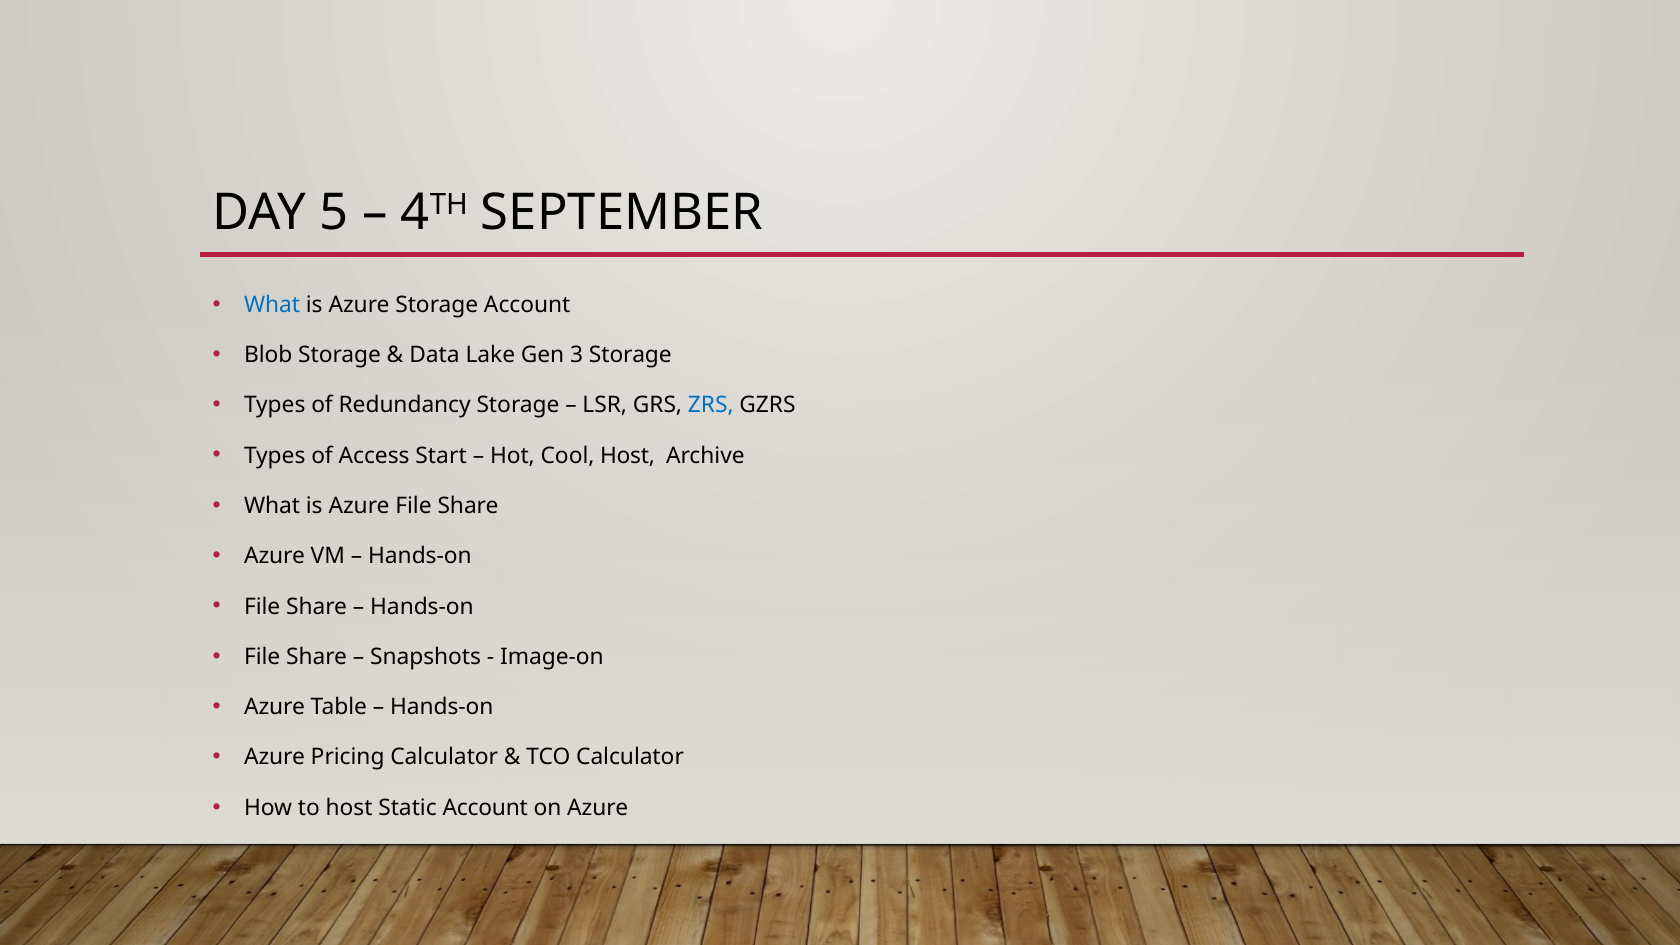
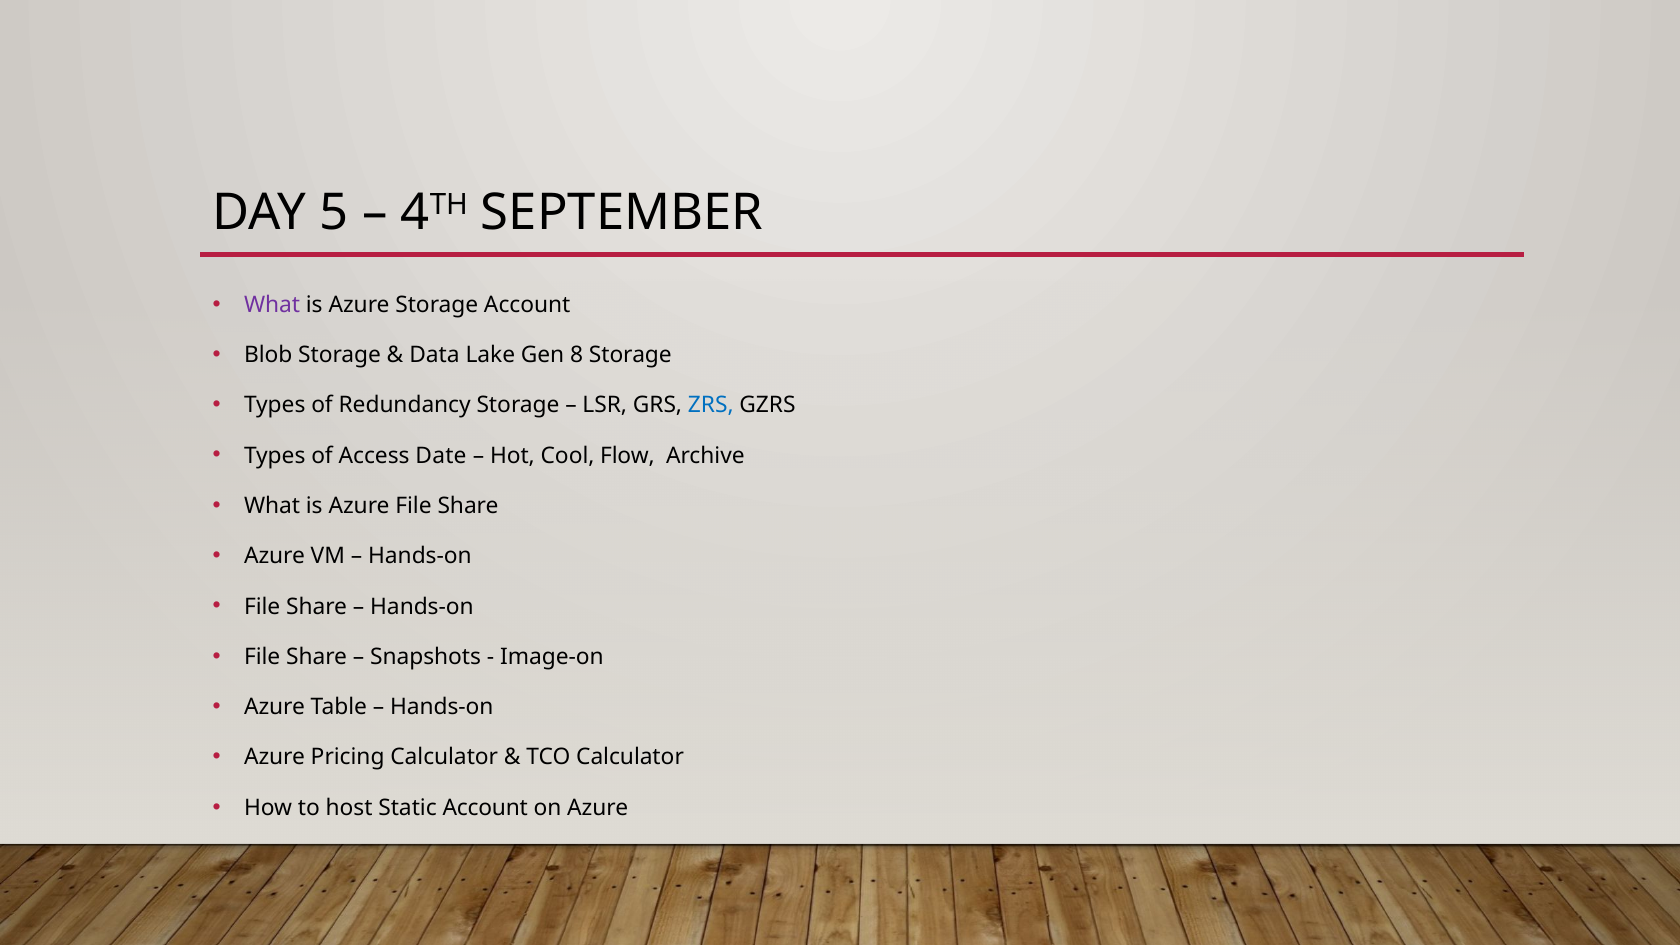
What at (272, 305) colour: blue -> purple
3: 3 -> 8
Start: Start -> Date
Cool Host: Host -> Flow
